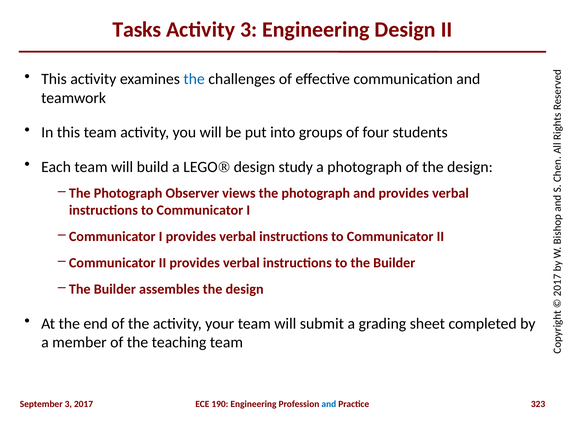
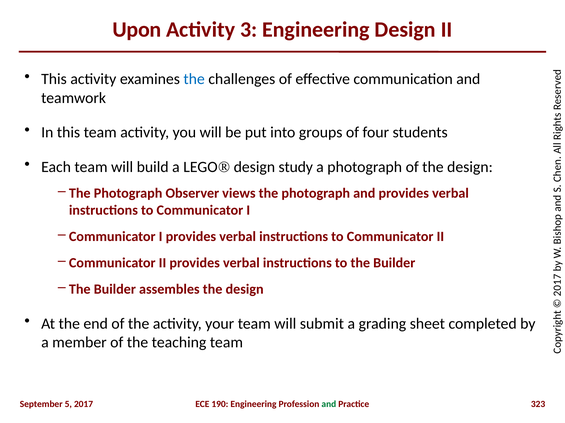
Tasks: Tasks -> Upon
September 3: 3 -> 5
and at (329, 405) colour: blue -> green
